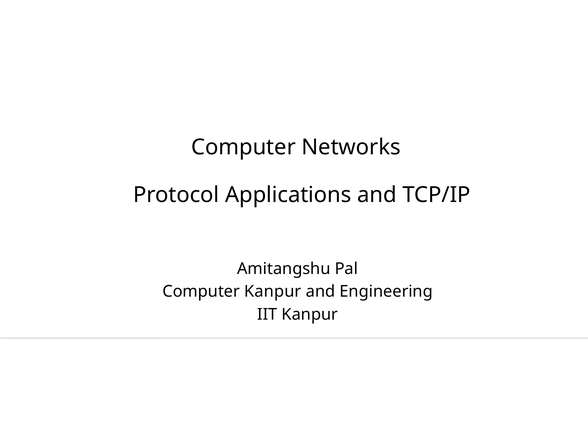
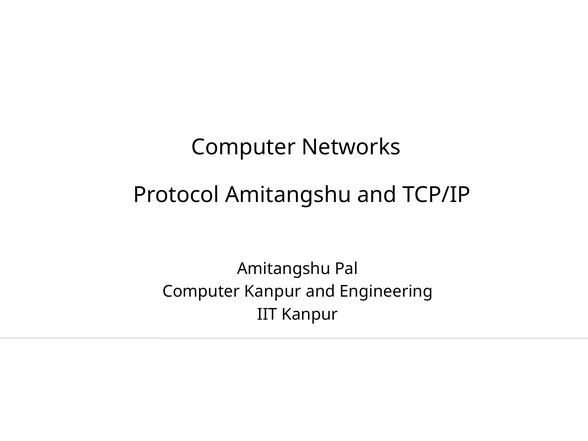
Protocol Applications: Applications -> Amitangshu
